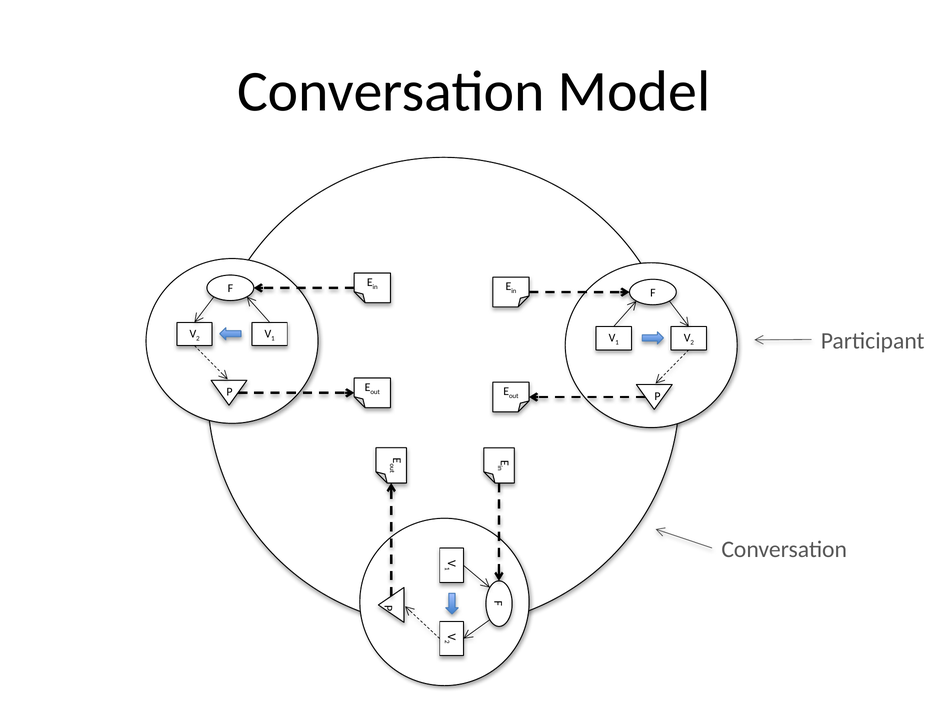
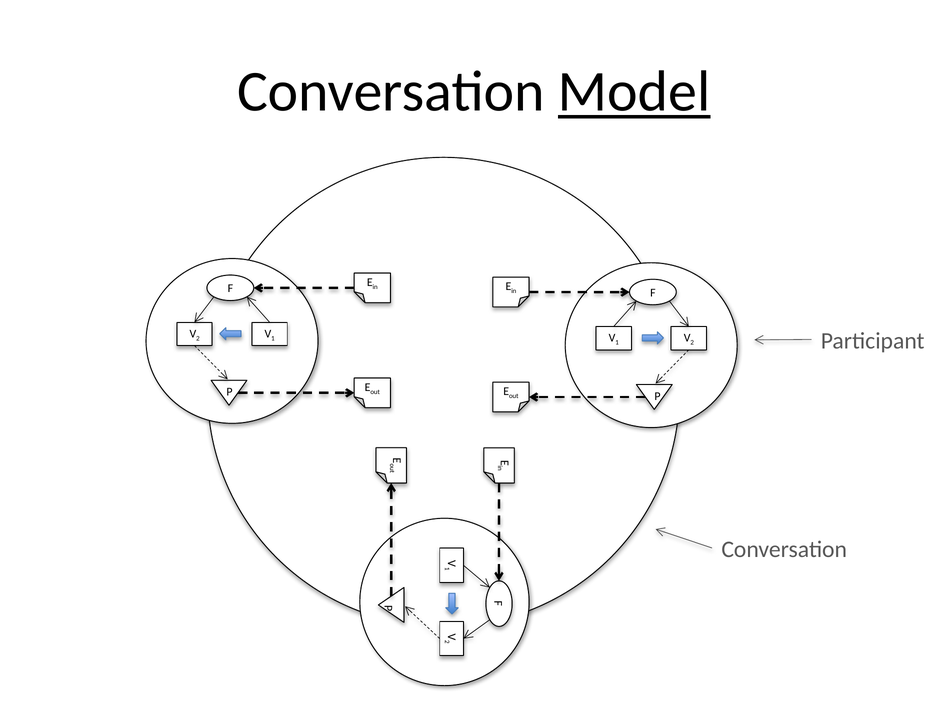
Model underline: none -> present
